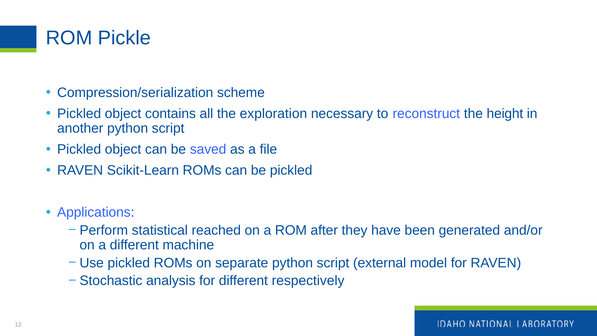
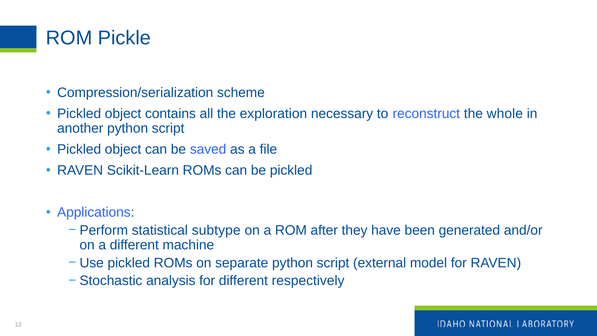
height: height -> whole
reached: reached -> subtype
